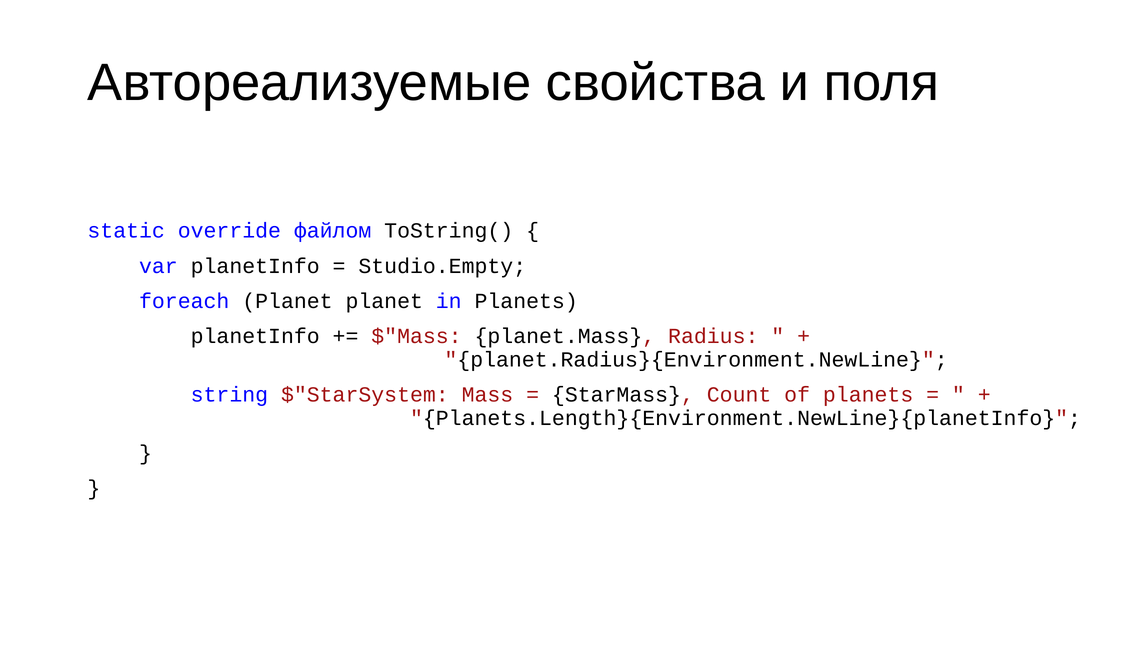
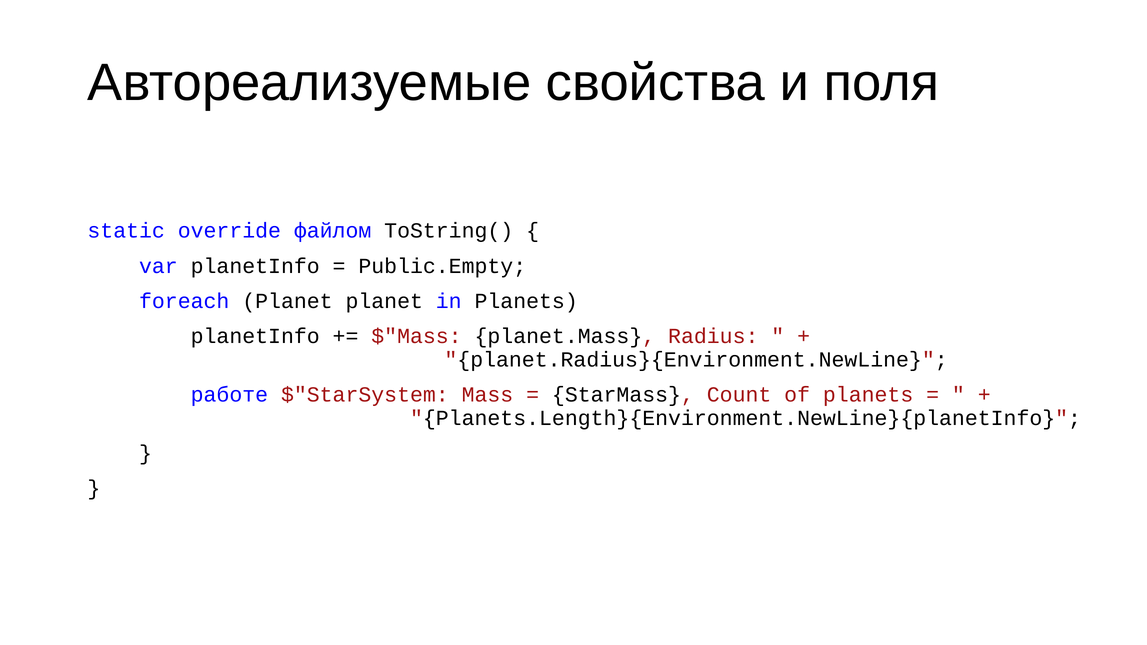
Studio.Empty: Studio.Empty -> Public.Empty
string: string -> работе
